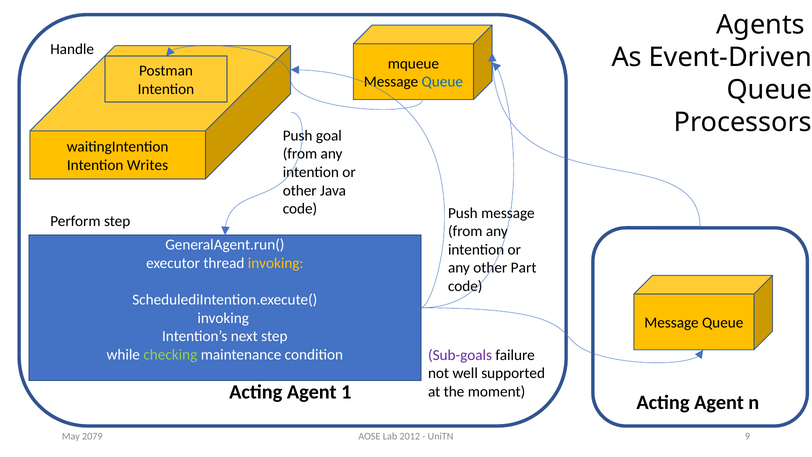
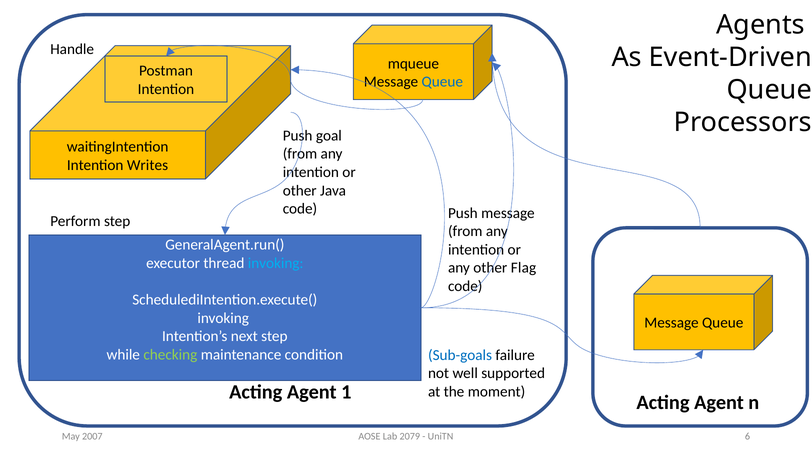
invoking at (276, 263) colour: yellow -> light blue
Part: Part -> Flag
Sub-goals colour: purple -> blue
2012: 2012 -> 2079
9: 9 -> 6
2079: 2079 -> 2007
